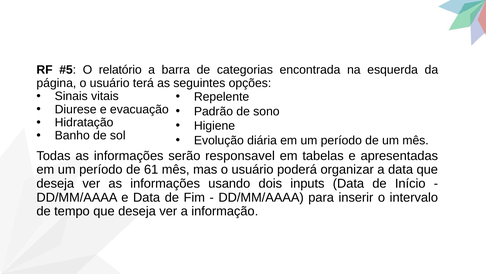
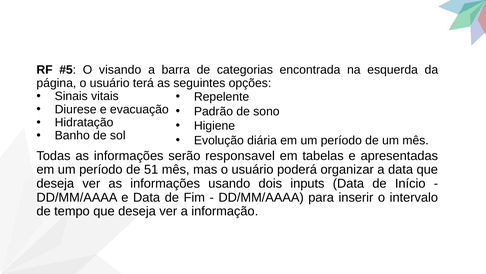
relatório: relatório -> visando
61: 61 -> 51
